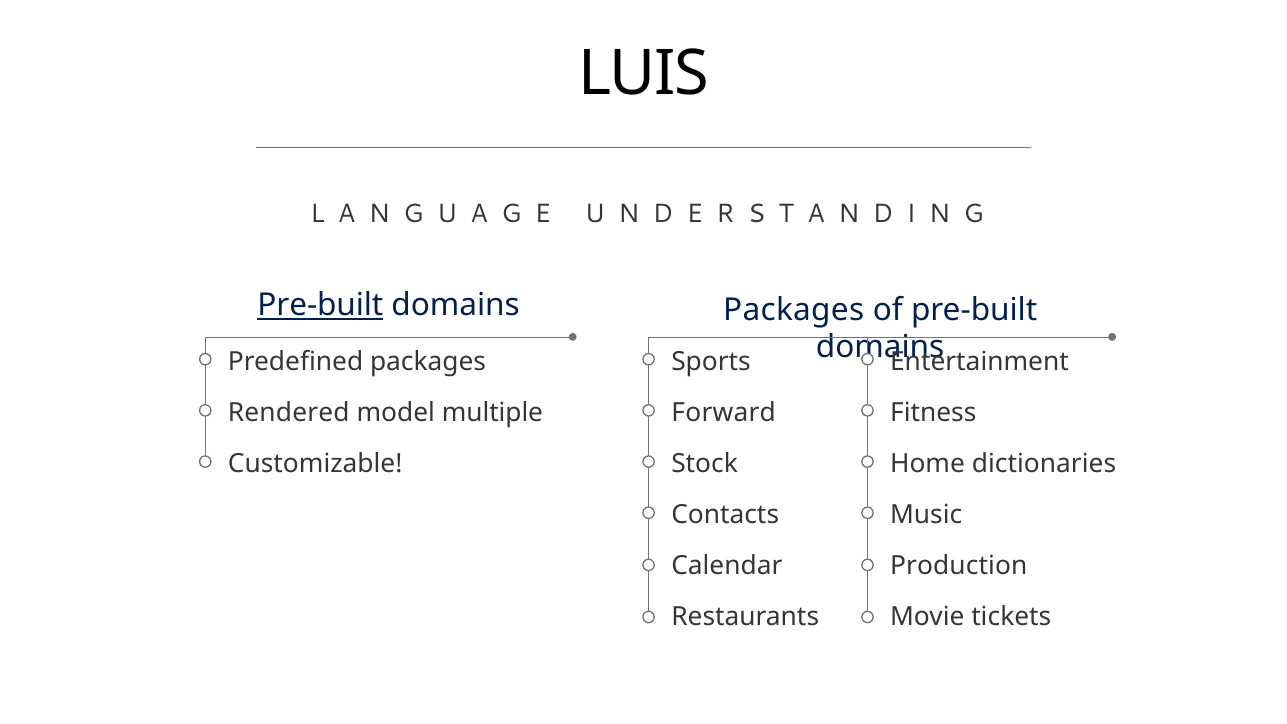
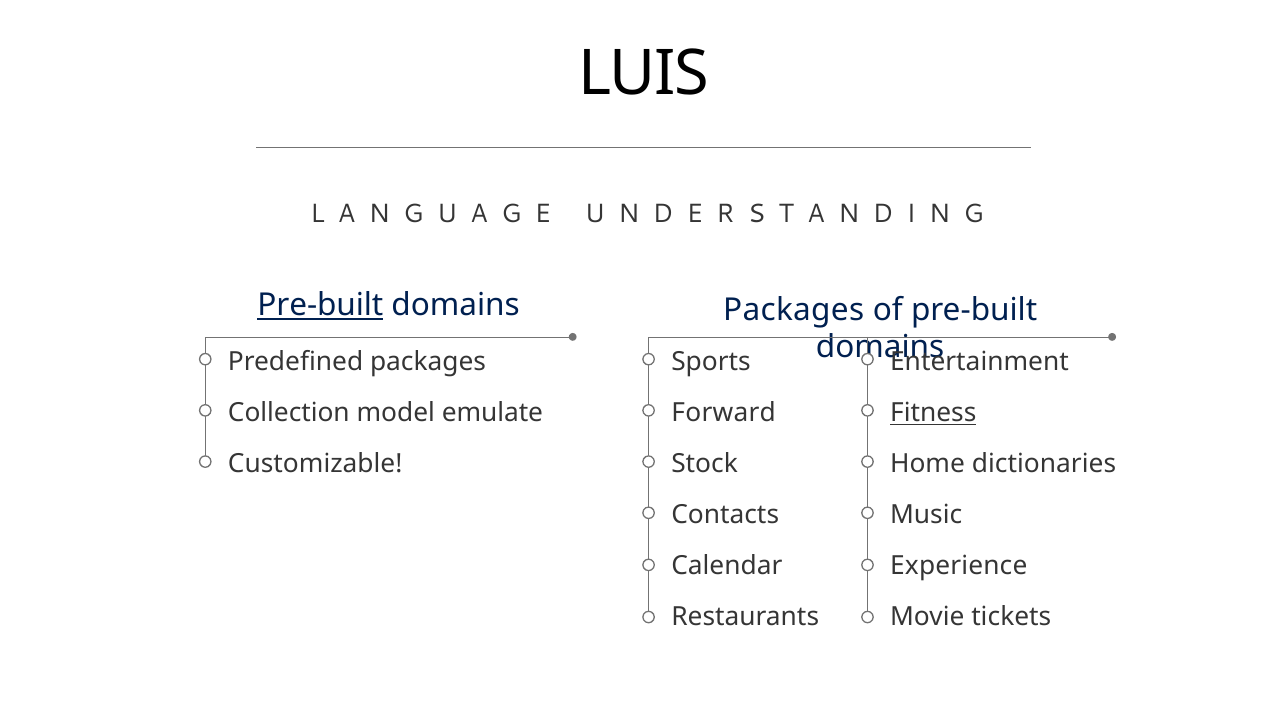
Rendered: Rendered -> Collection
multiple: multiple -> emulate
Fitness underline: none -> present
Production: Production -> Experience
